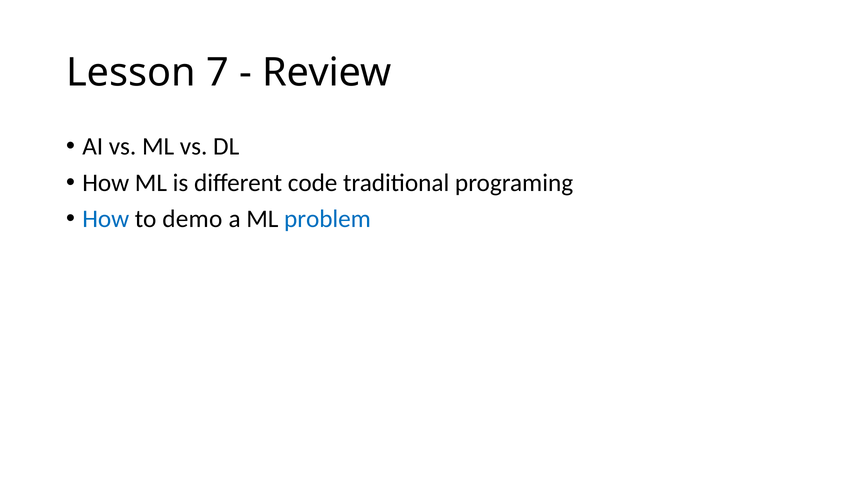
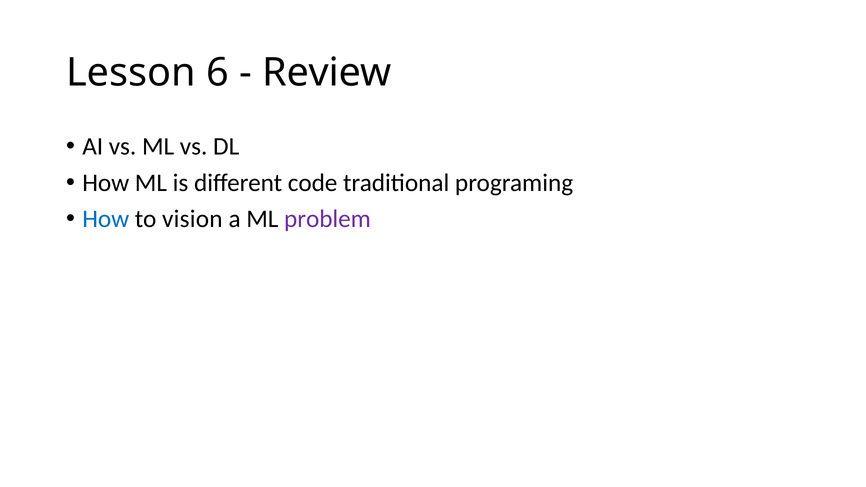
7: 7 -> 6
demo: demo -> vision
problem colour: blue -> purple
